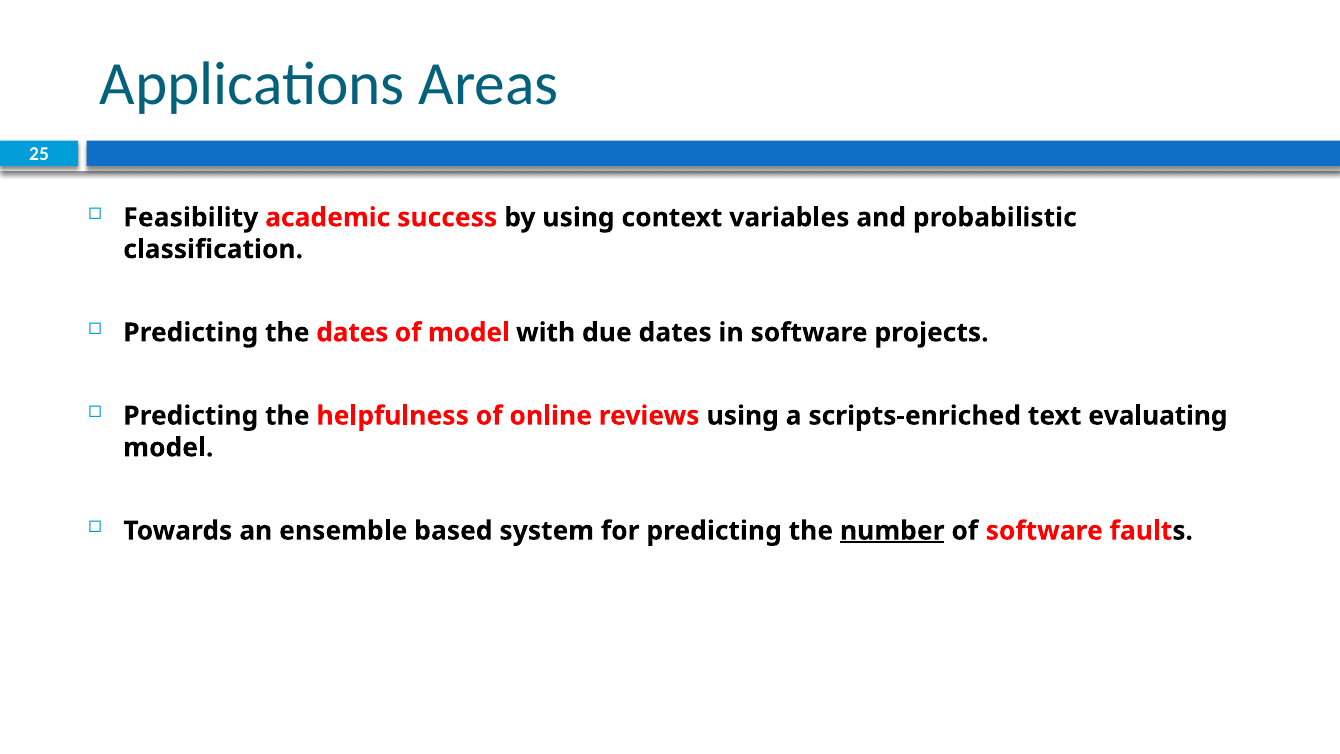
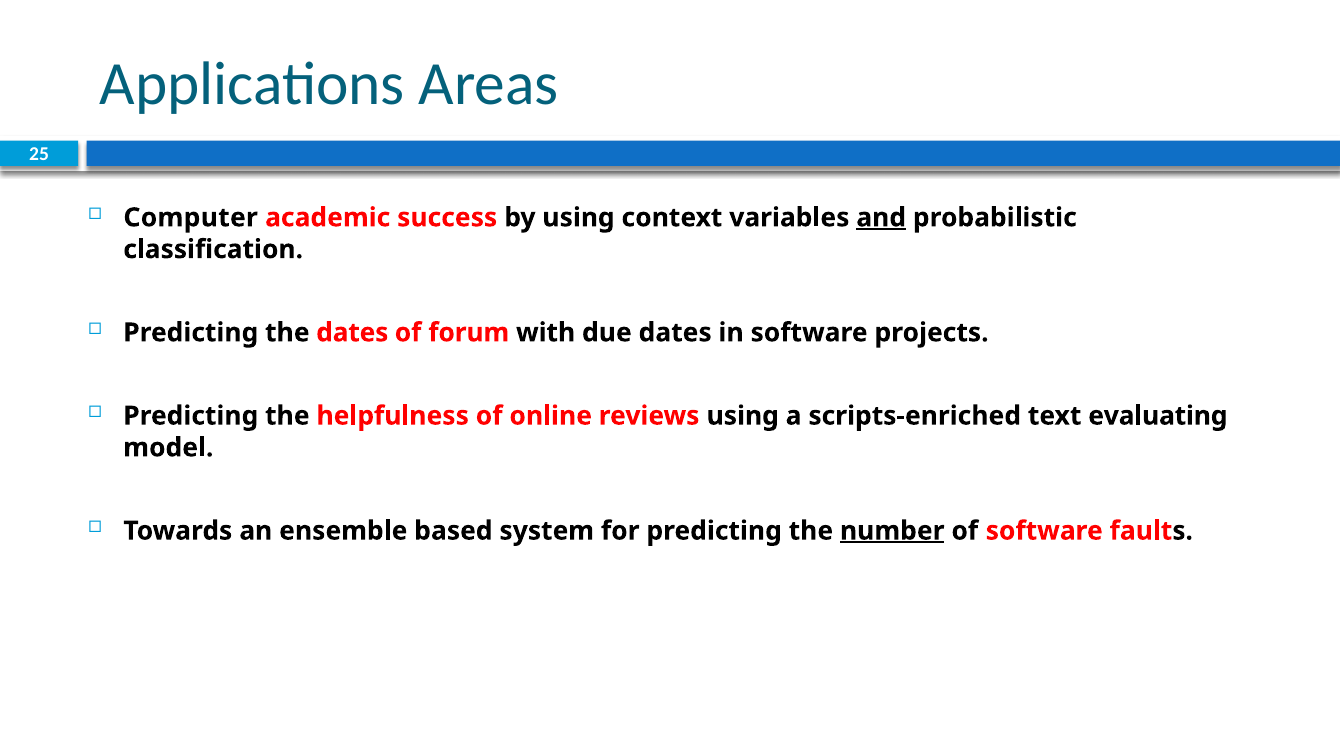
Feasibility: Feasibility -> Computer
and underline: none -> present
of model: model -> forum
